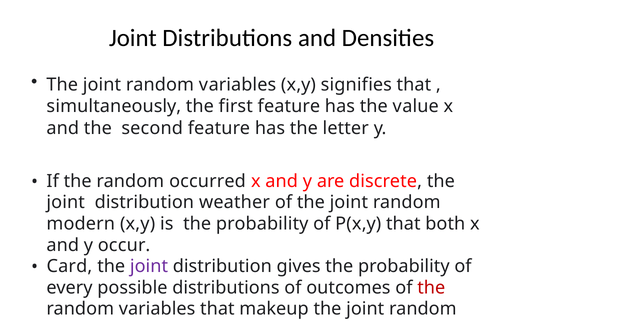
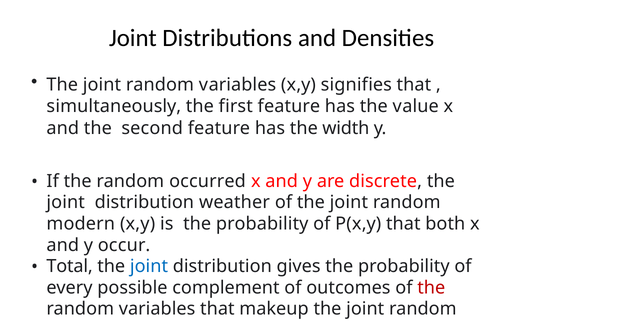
letter: letter -> width
Card: Card -> Total
joint at (149, 266) colour: purple -> blue
possible distributions: distributions -> complement
